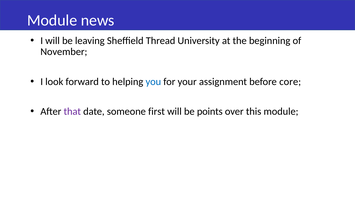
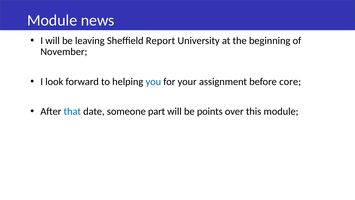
Thread: Thread -> Report
that colour: purple -> blue
first: first -> part
